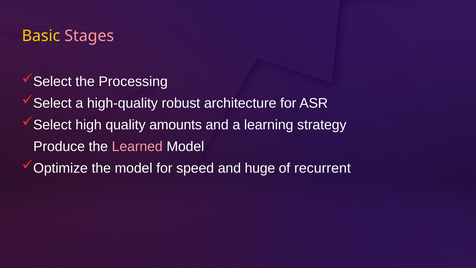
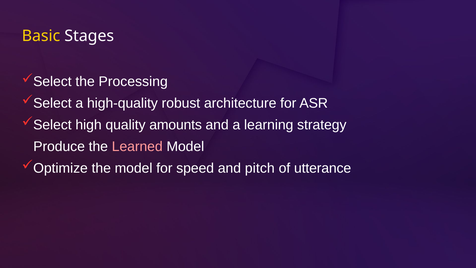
Stages colour: pink -> white
huge: huge -> pitch
recurrent: recurrent -> utterance
